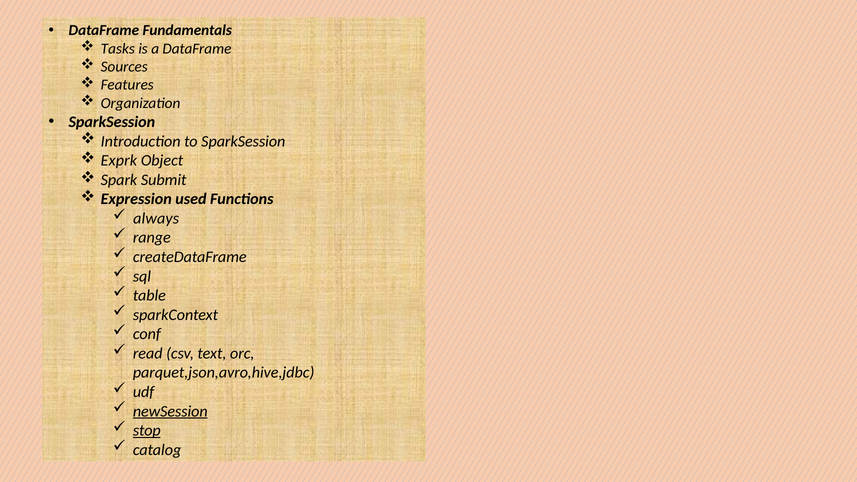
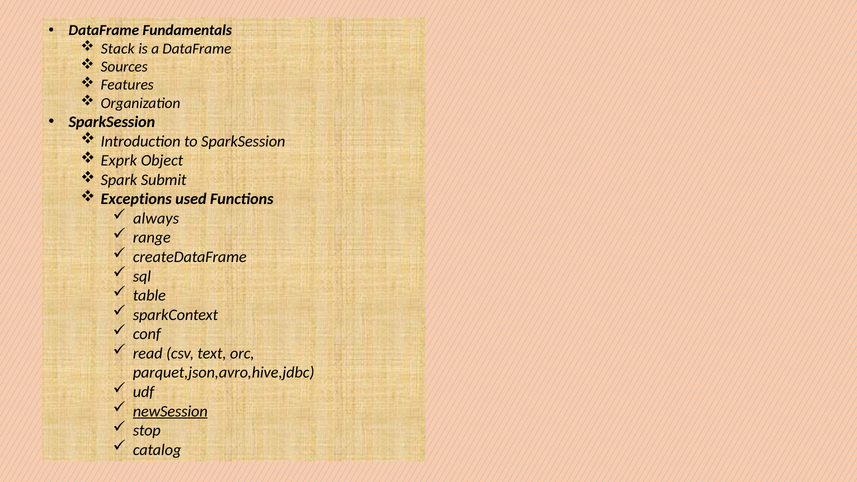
Tasks: Tasks -> Stack
Expression: Expression -> Exceptions
stop underline: present -> none
